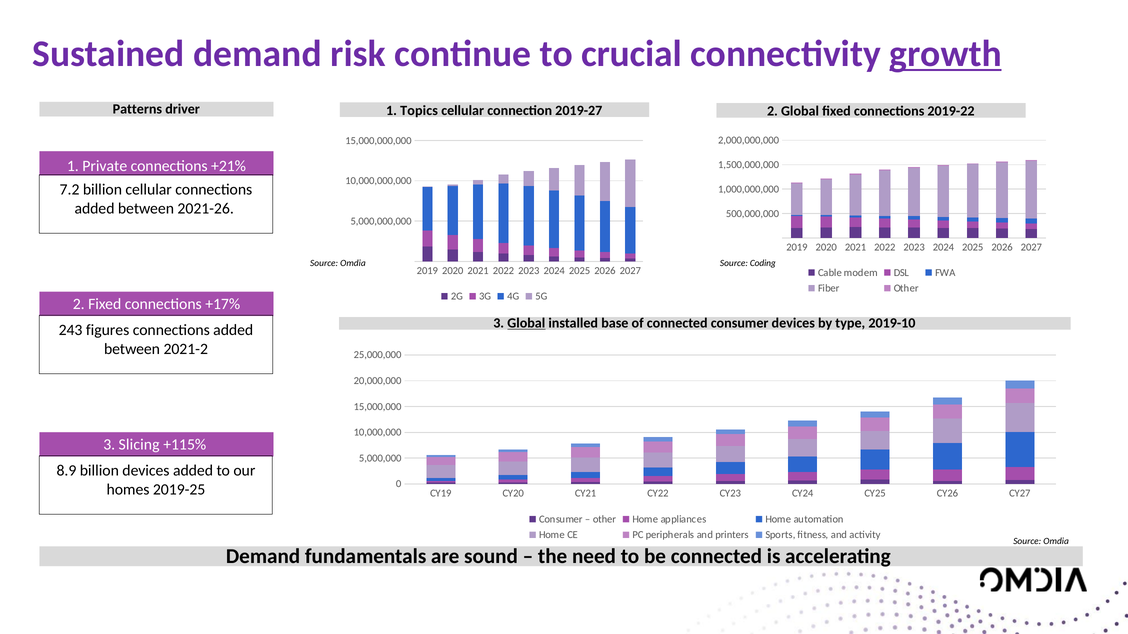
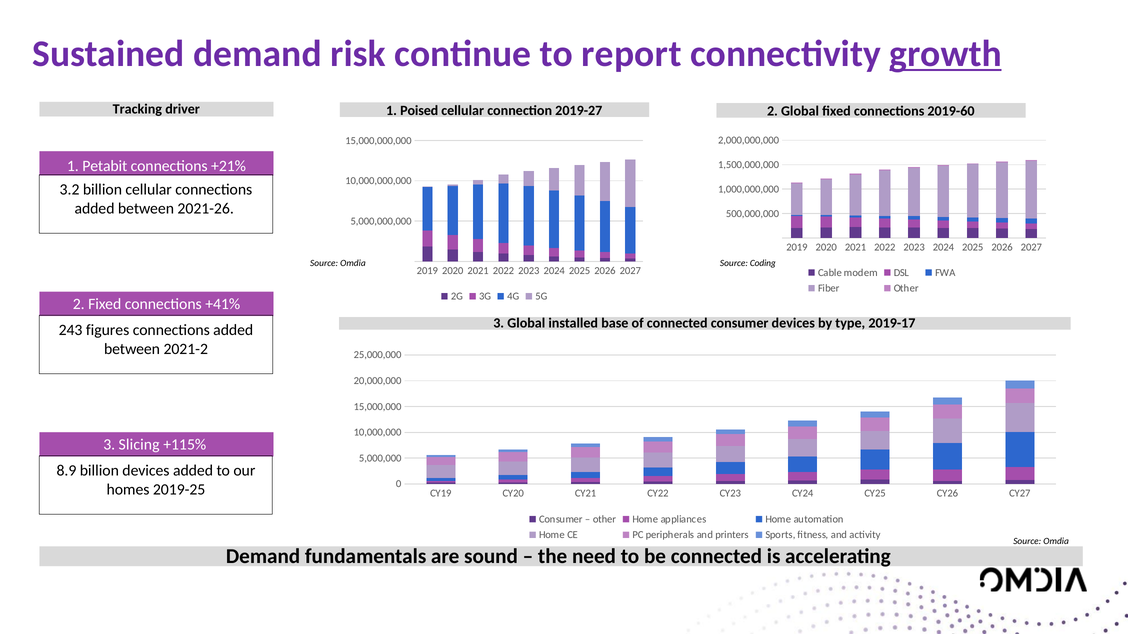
crucial: crucial -> report
Patterns: Patterns -> Tracking
Topics: Topics -> Poised
2019-22: 2019-22 -> 2019-60
Private: Private -> Petabit
7.2: 7.2 -> 3.2
+17%: +17% -> +41%
Global at (526, 324) underline: present -> none
2019-10: 2019-10 -> 2019-17
